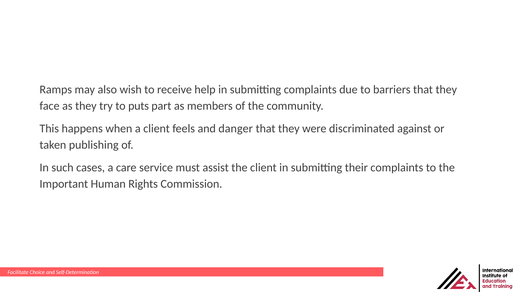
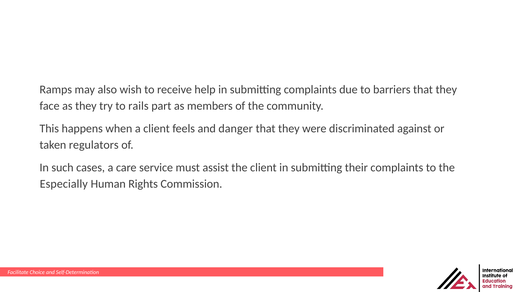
puts: puts -> rails
publishing: publishing -> regulators
Important: Important -> Especially
